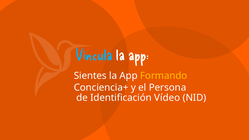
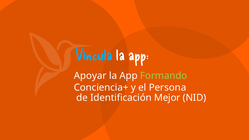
Sientes: Sientes -> Apoyar
Formando colour: yellow -> light green
Vídeo: Vídeo -> Mejor
